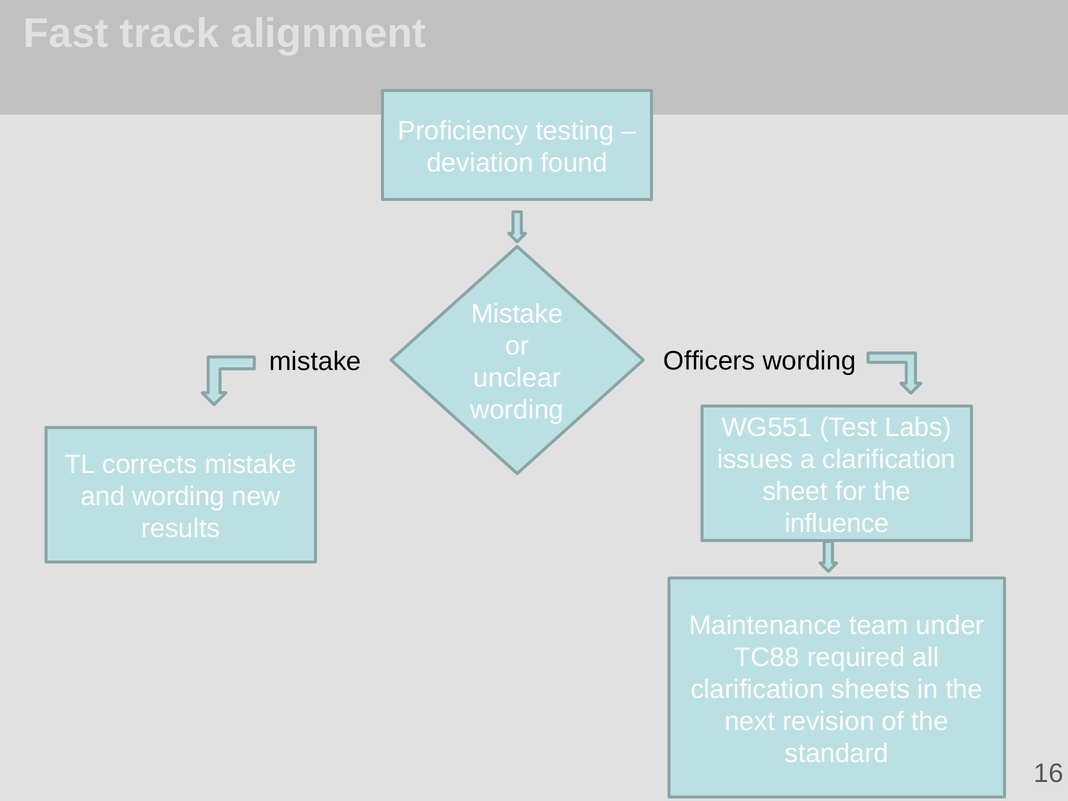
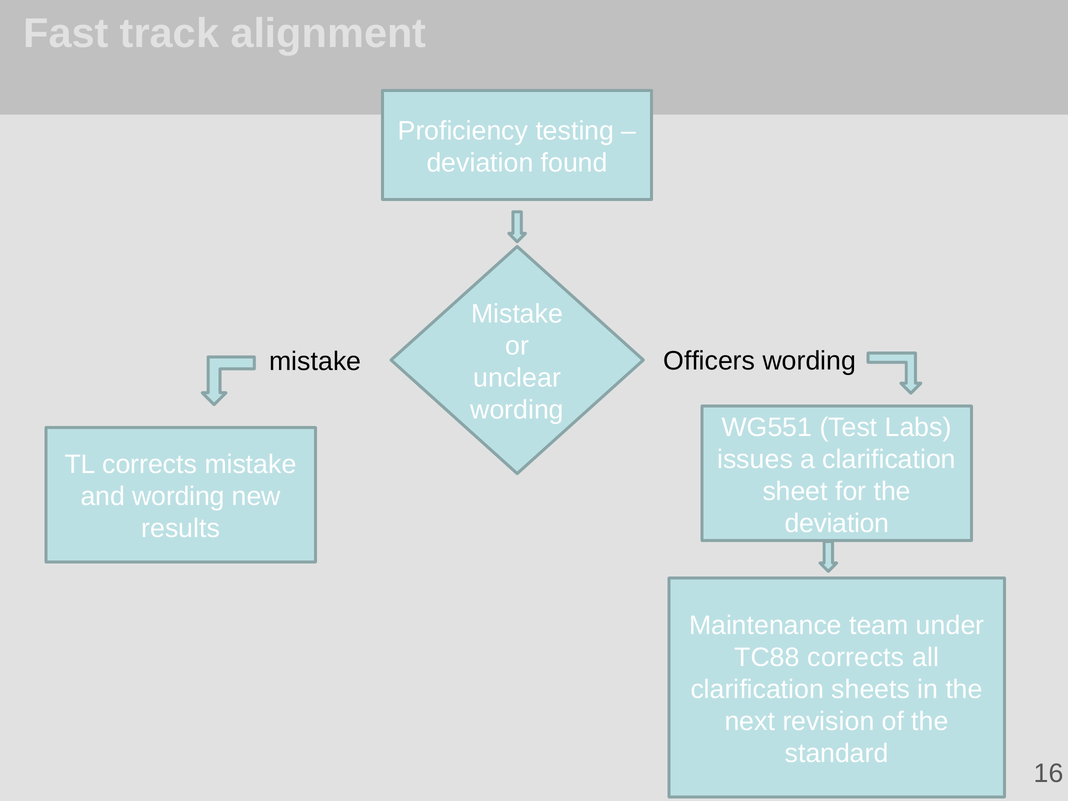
influence at (837, 523): influence -> deviation
TC88 required: required -> corrects
